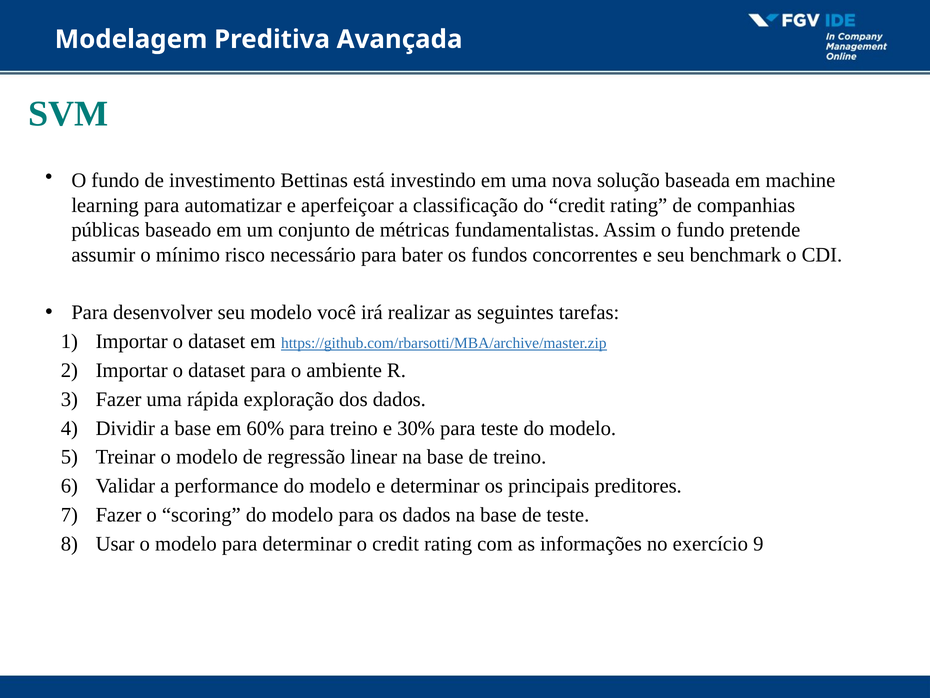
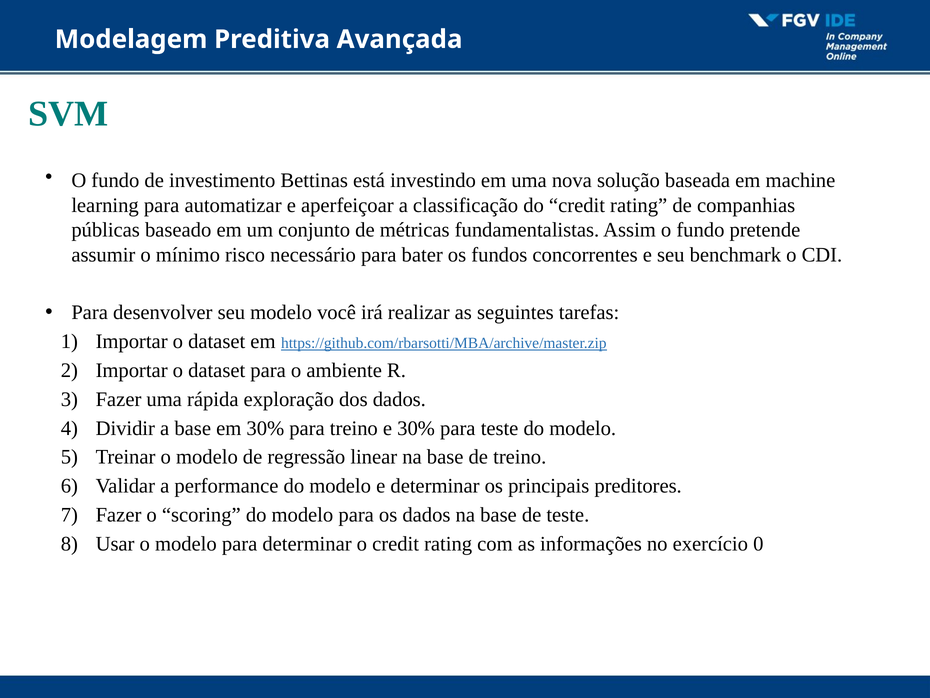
em 60%: 60% -> 30%
9: 9 -> 0
